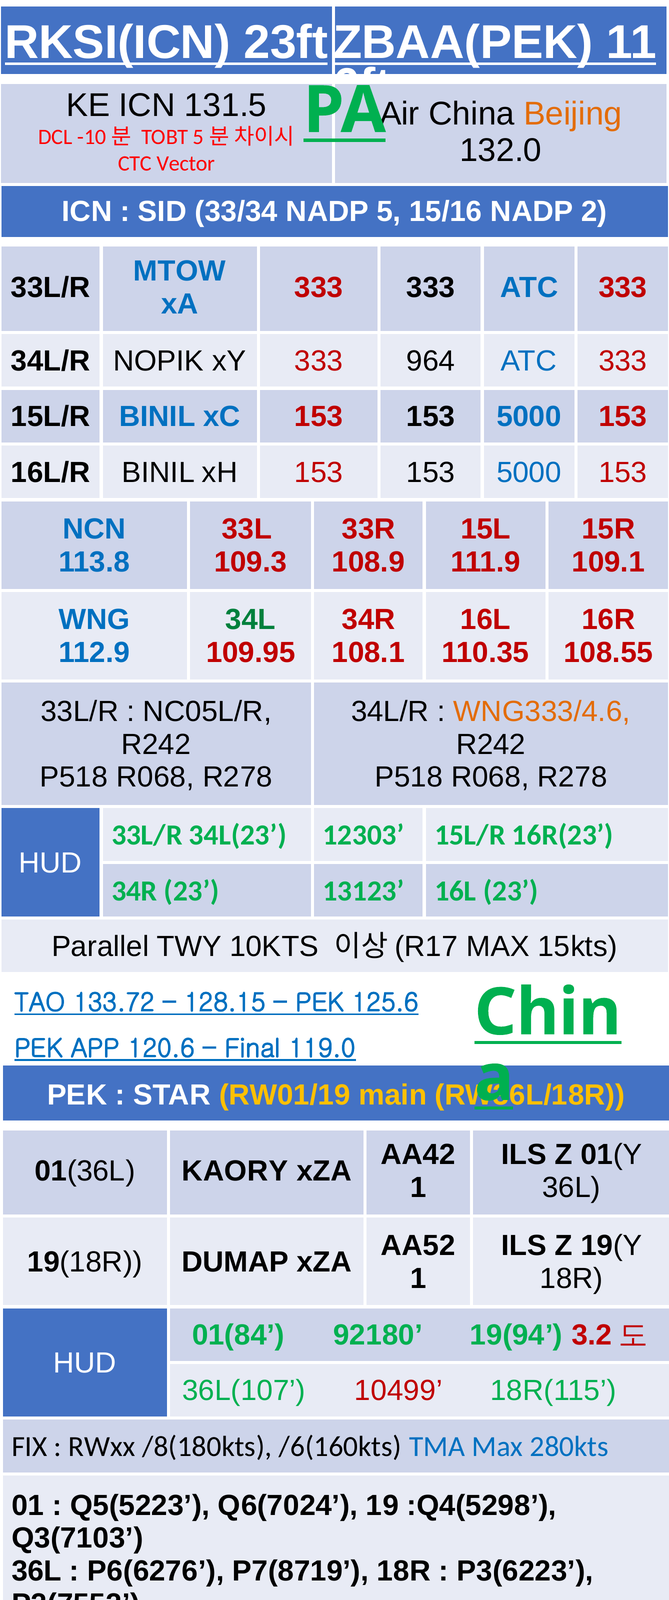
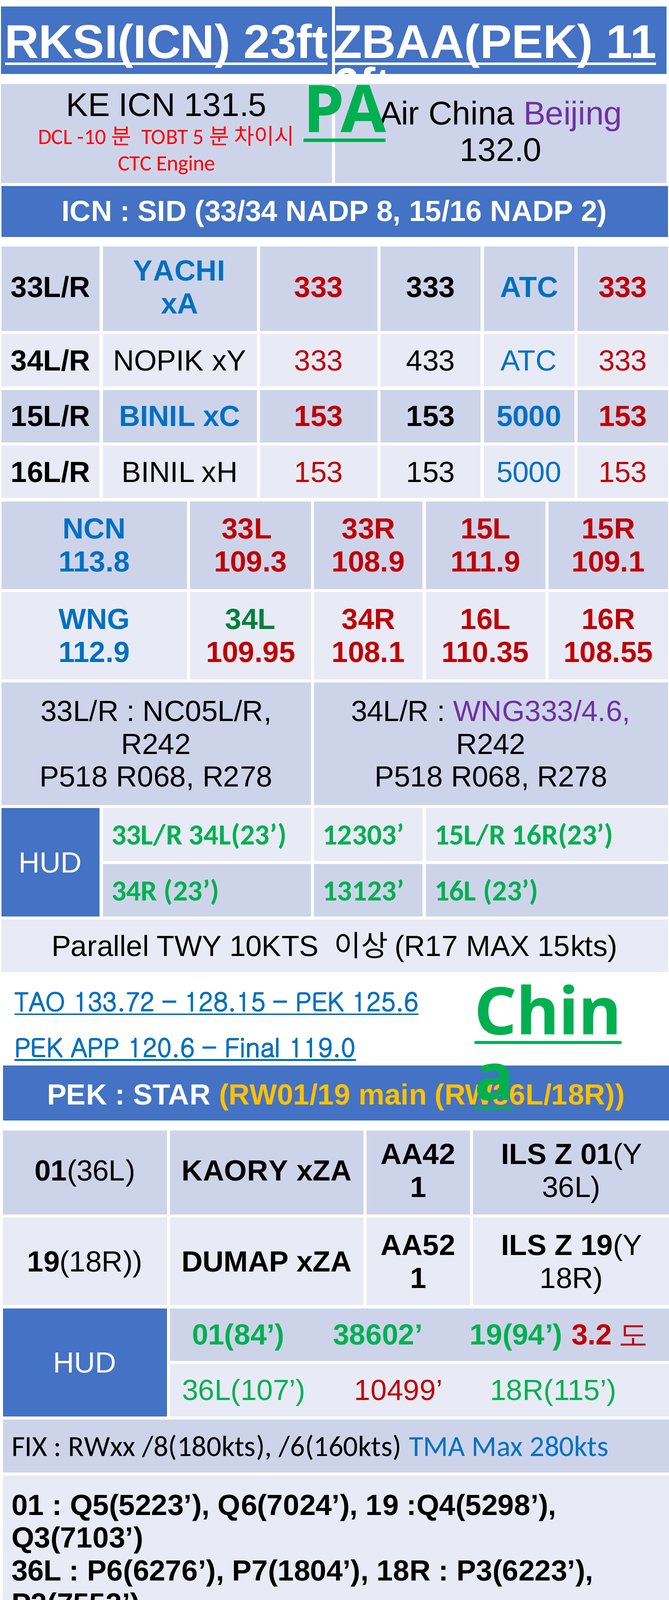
Beijing colour: orange -> purple
Vector: Vector -> Engine
NADP 5: 5 -> 8
MTOW: MTOW -> YACHI
964: 964 -> 433
WNG333/4.6 colour: orange -> purple
92180: 92180 -> 38602
P7(8719: P7(8719 -> P7(1804
